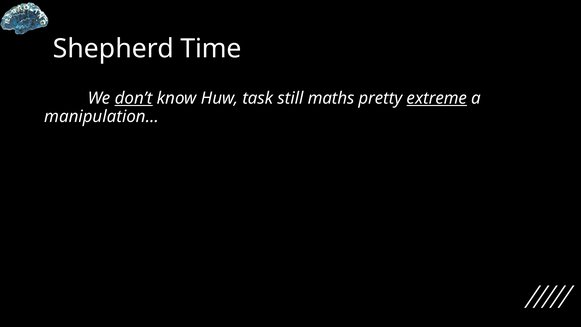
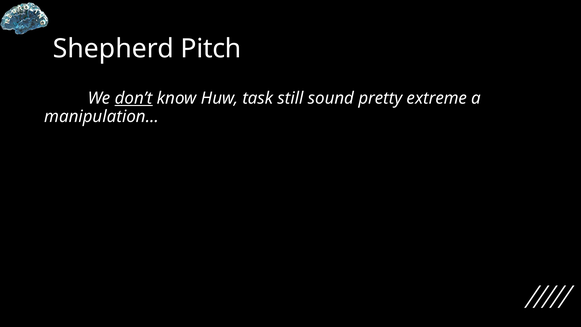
Time: Time -> Pitch
maths: maths -> sound
extreme underline: present -> none
